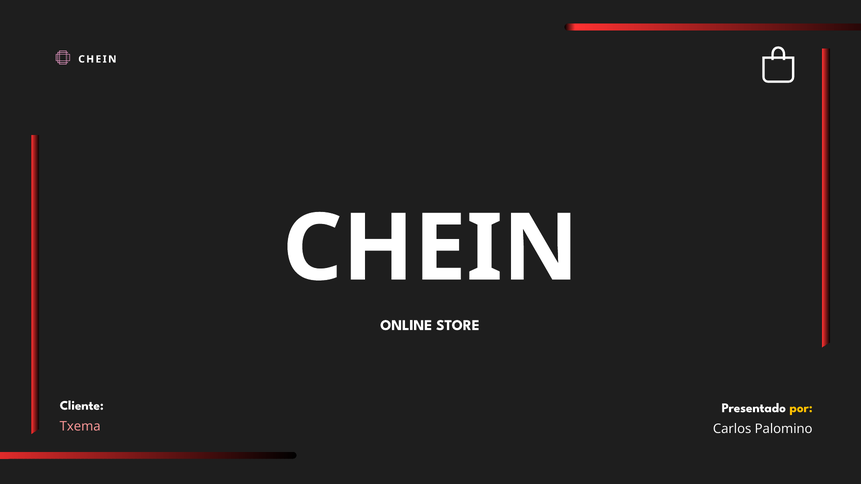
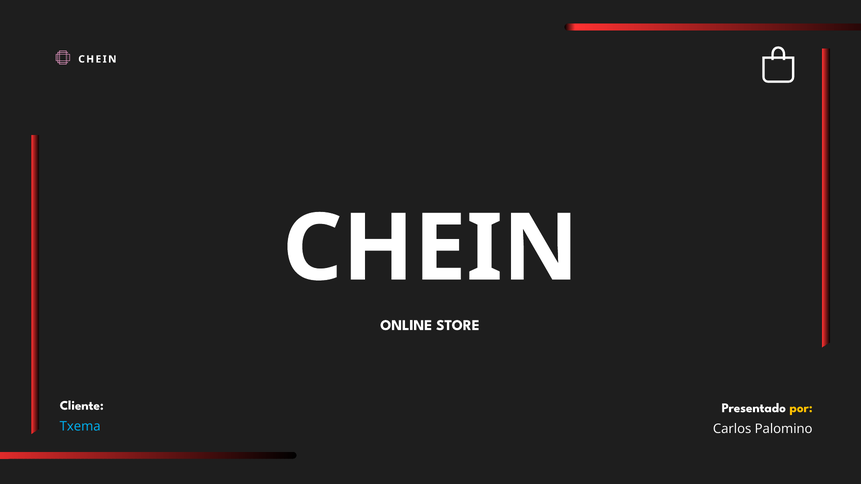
Txema colour: pink -> light blue
